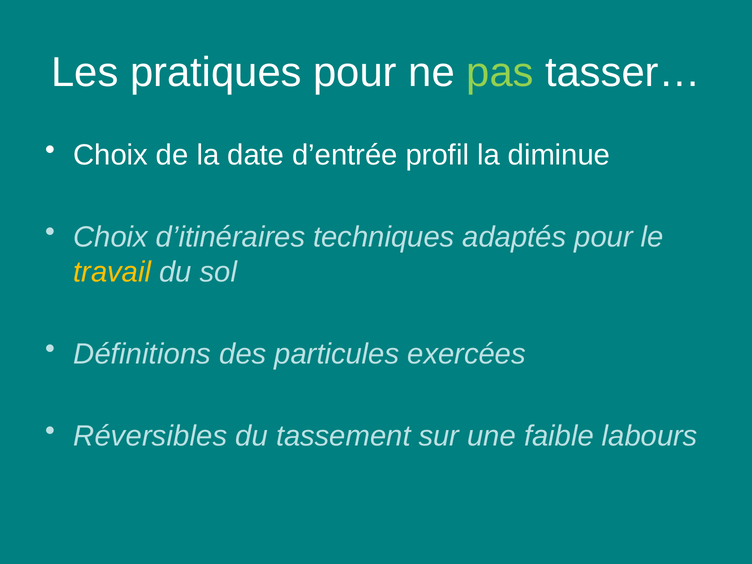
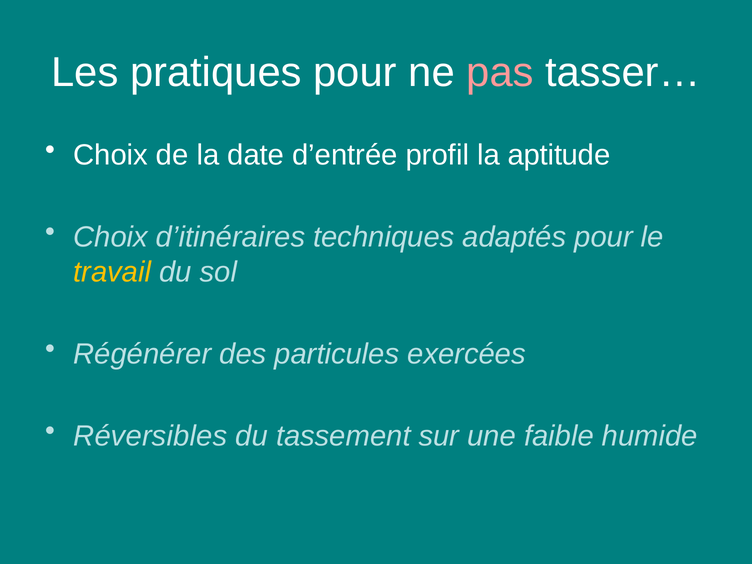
pas colour: light green -> pink
diminue: diminue -> aptitude
Définitions: Définitions -> Régénérer
labours: labours -> humide
